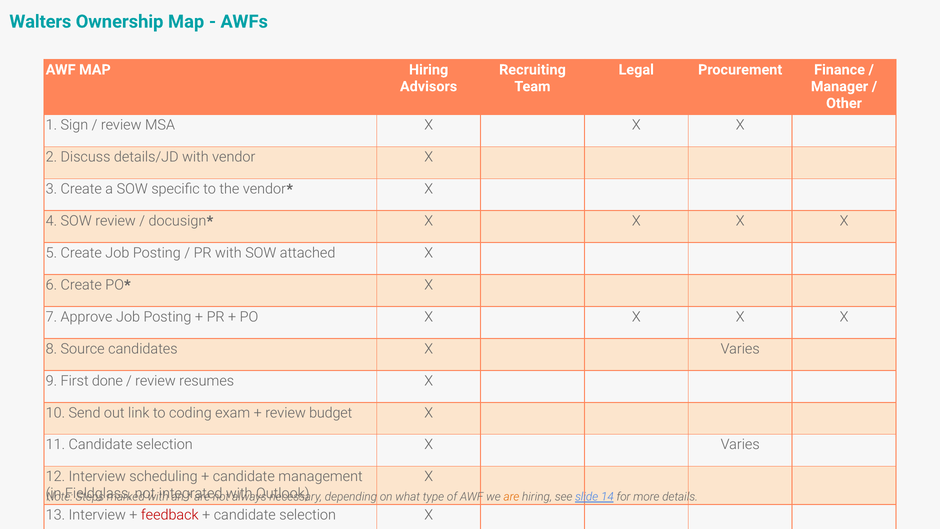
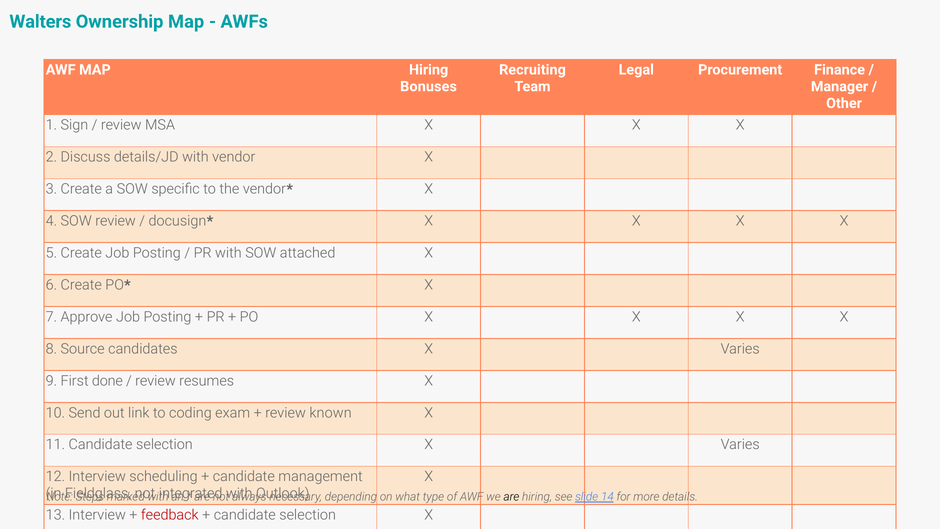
Advisors: Advisors -> Bonuses
budget: budget -> known
are at (511, 497) colour: orange -> black
